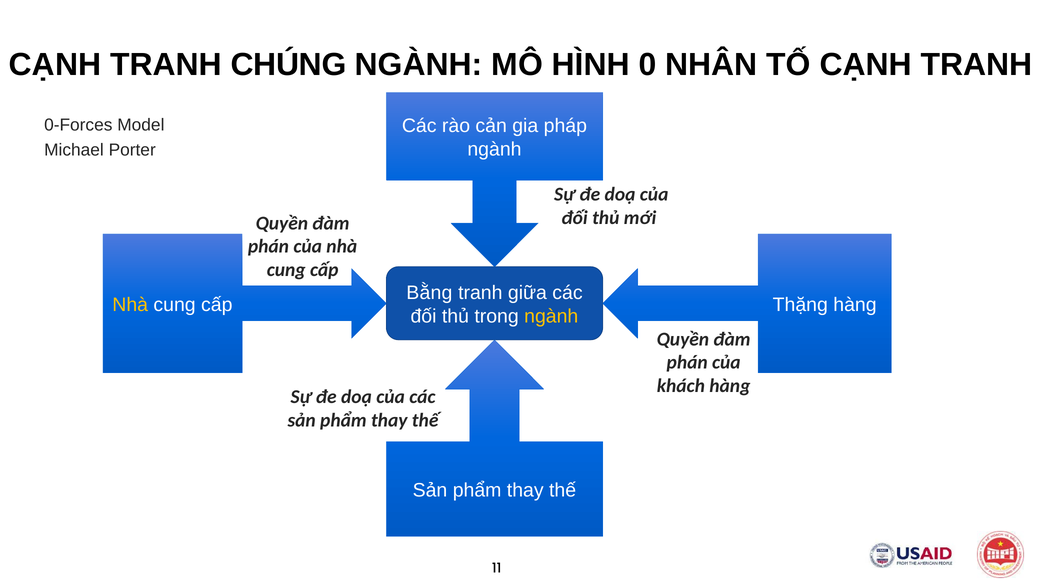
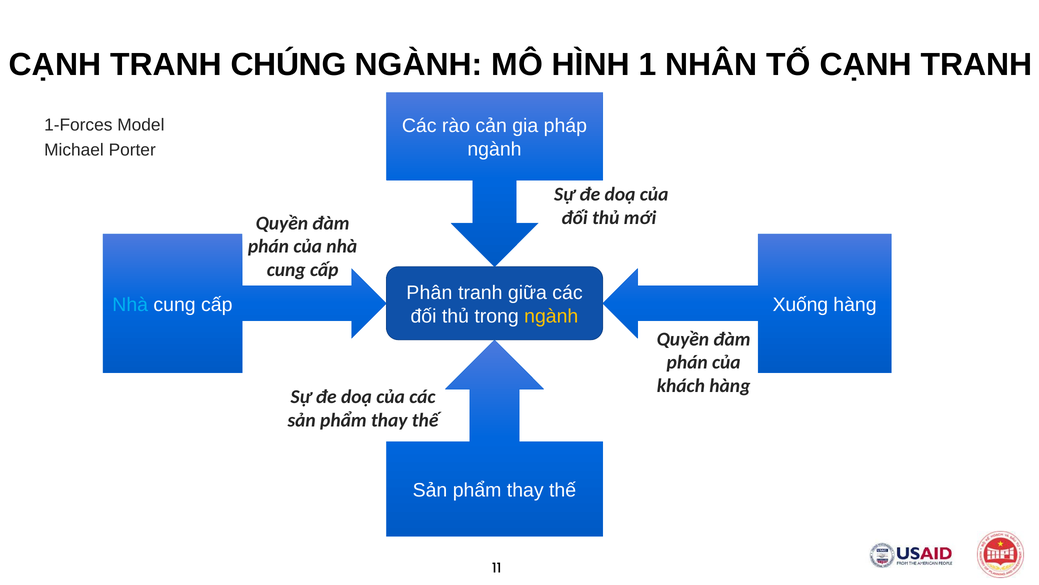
0: 0 -> 1
0-Forces: 0-Forces -> 1-Forces
Bằng: Bằng -> Phân
Nhà at (130, 305) colour: yellow -> light blue
Thặng: Thặng -> Xuống
